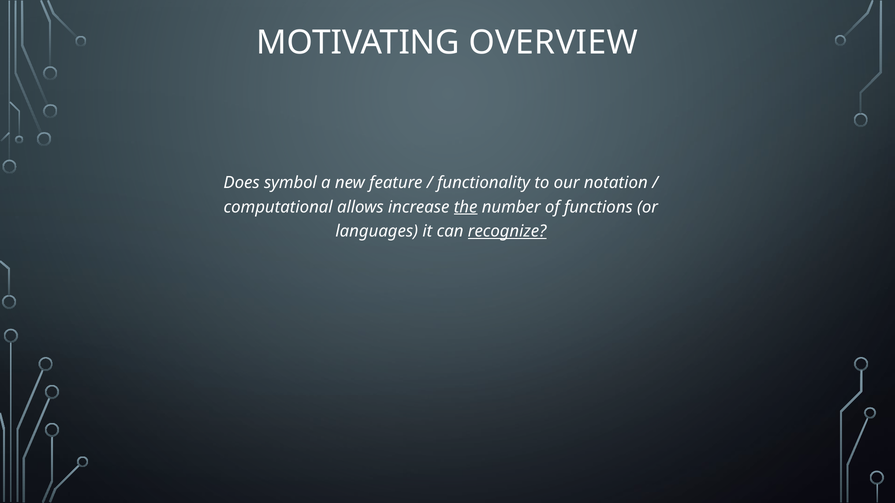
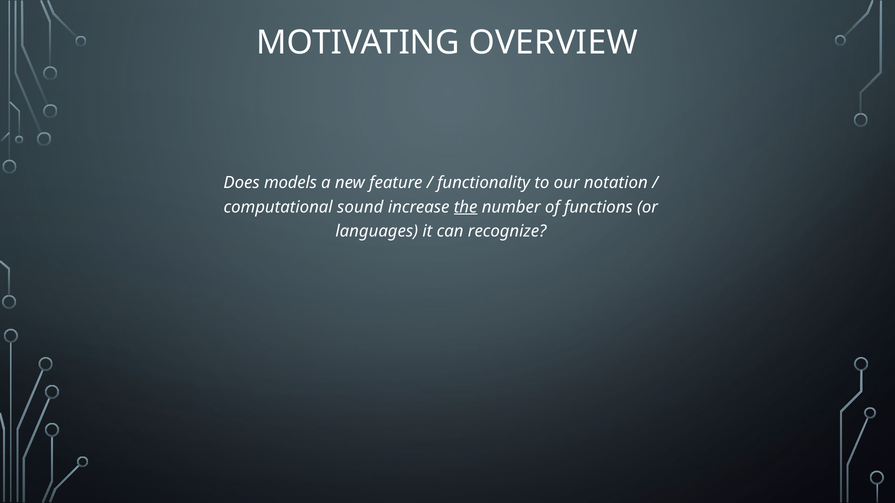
symbol: symbol -> models
allows: allows -> sound
recognize underline: present -> none
